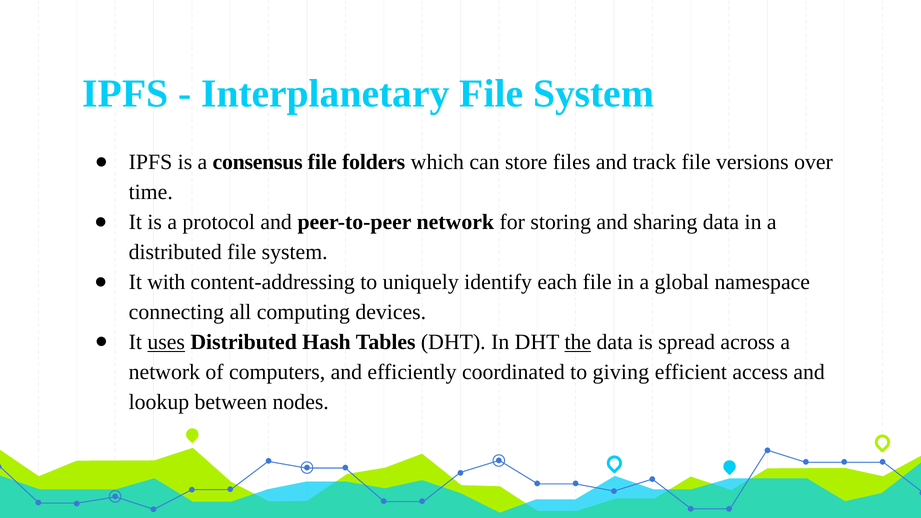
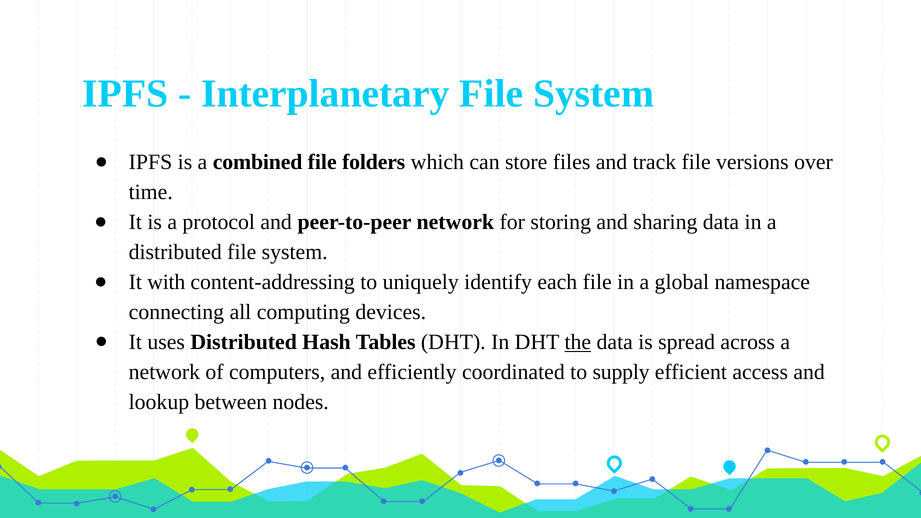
consensus: consensus -> combined
uses underline: present -> none
giving: giving -> supply
